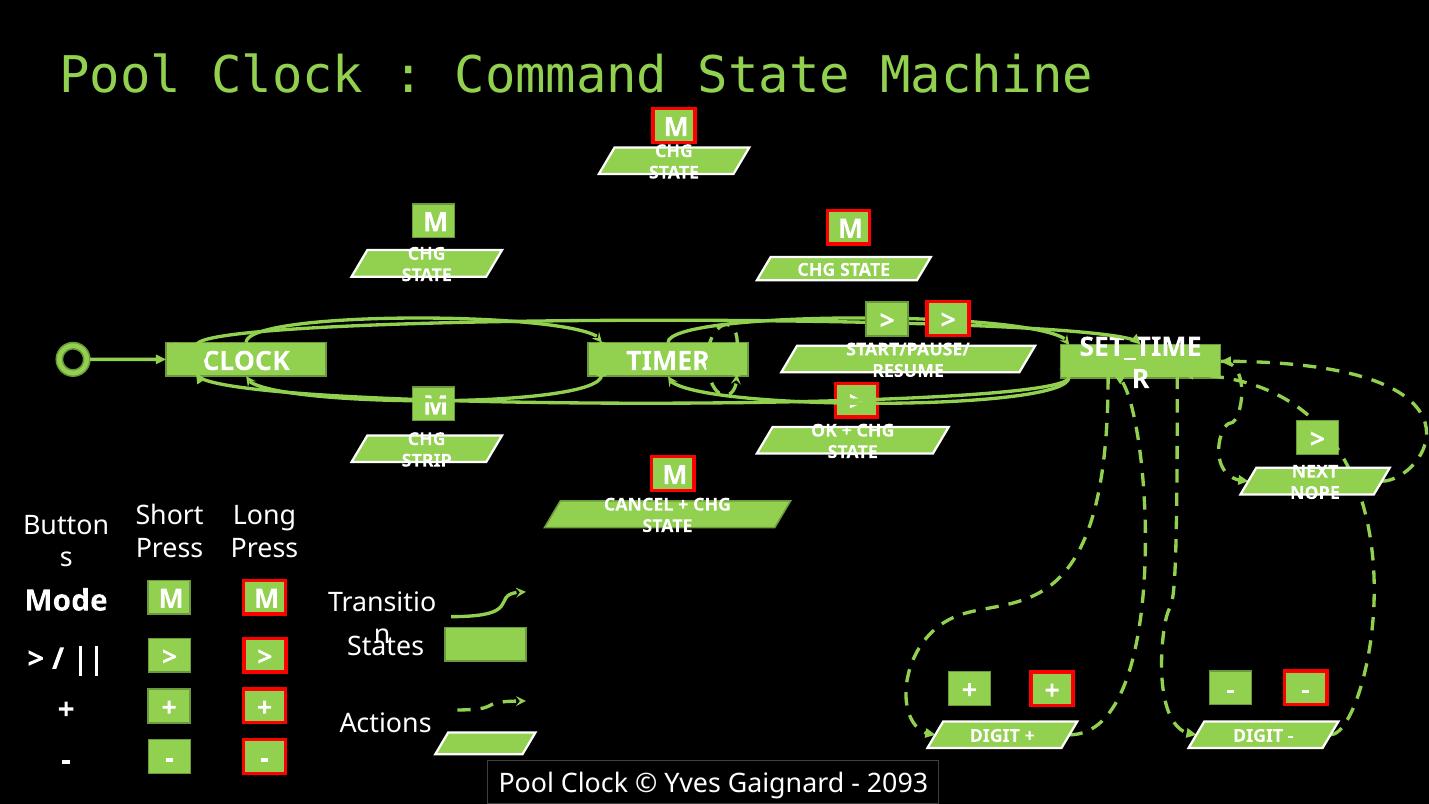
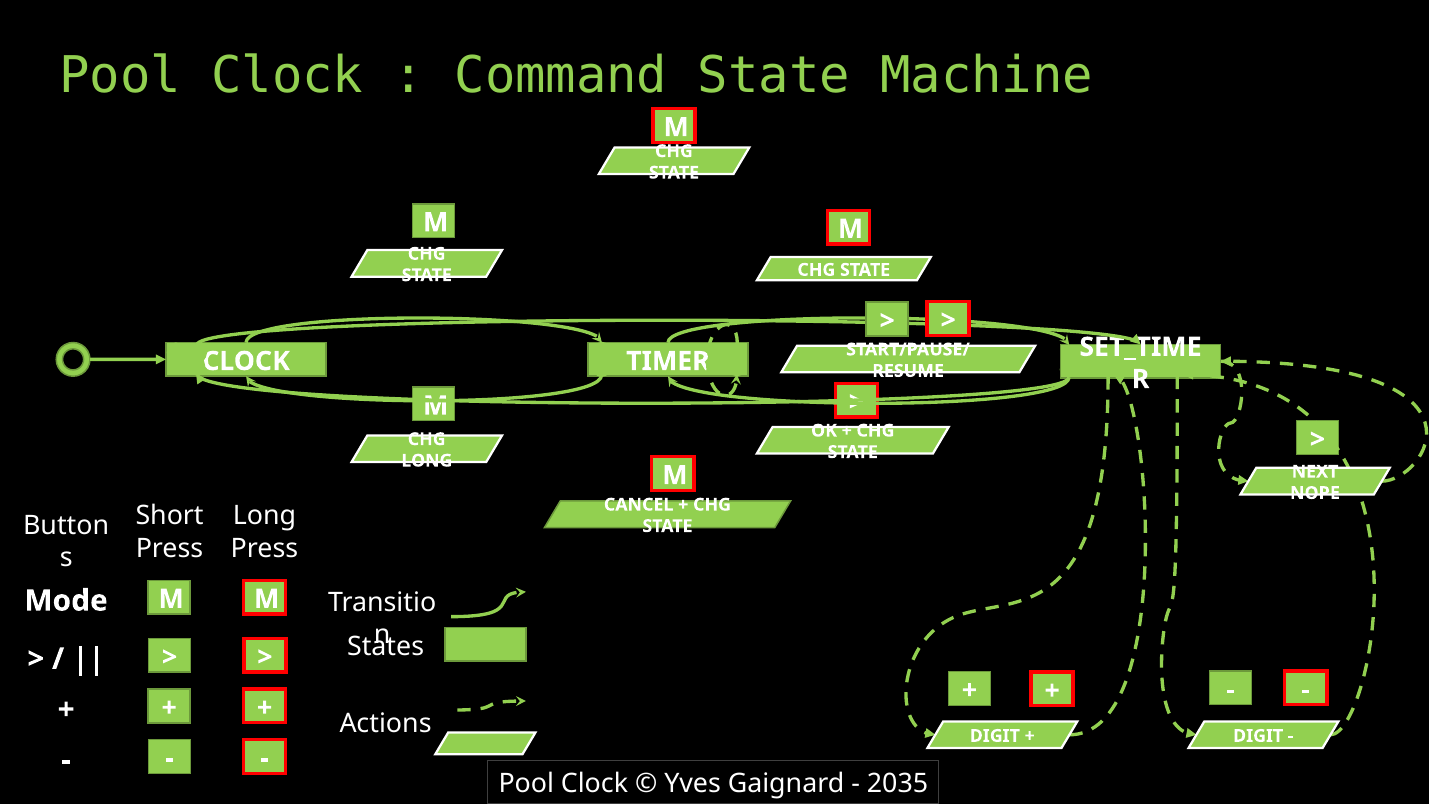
STRIP at (427, 461): STRIP -> LONG
2093: 2093 -> 2035
